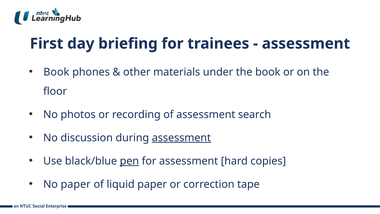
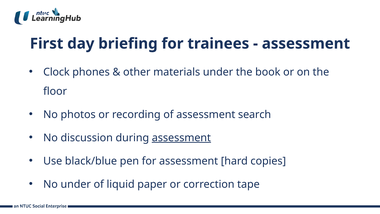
Book at (56, 72): Book -> Clock
pen underline: present -> none
No paper: paper -> under
